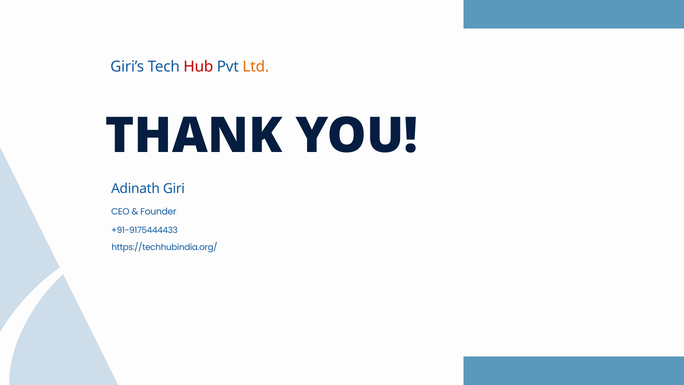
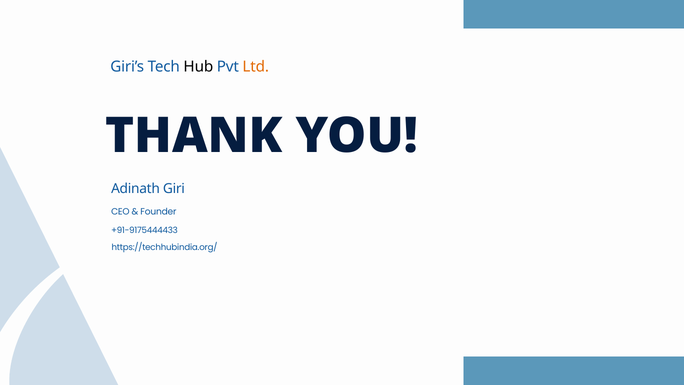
Hub colour: red -> black
